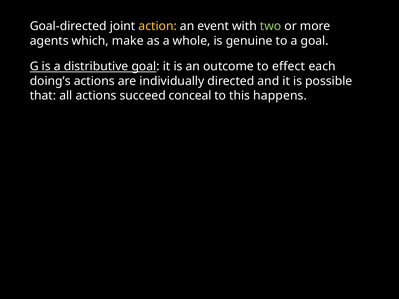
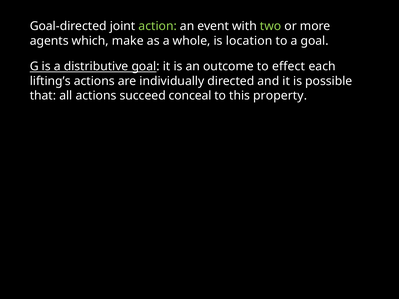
action colour: yellow -> light green
genuine: genuine -> location
doing’s: doing’s -> lifting’s
happens: happens -> property
